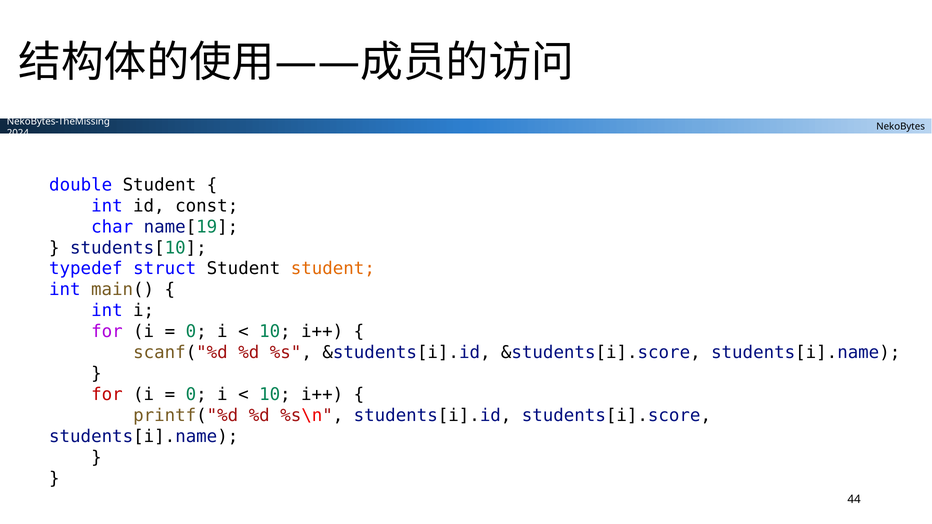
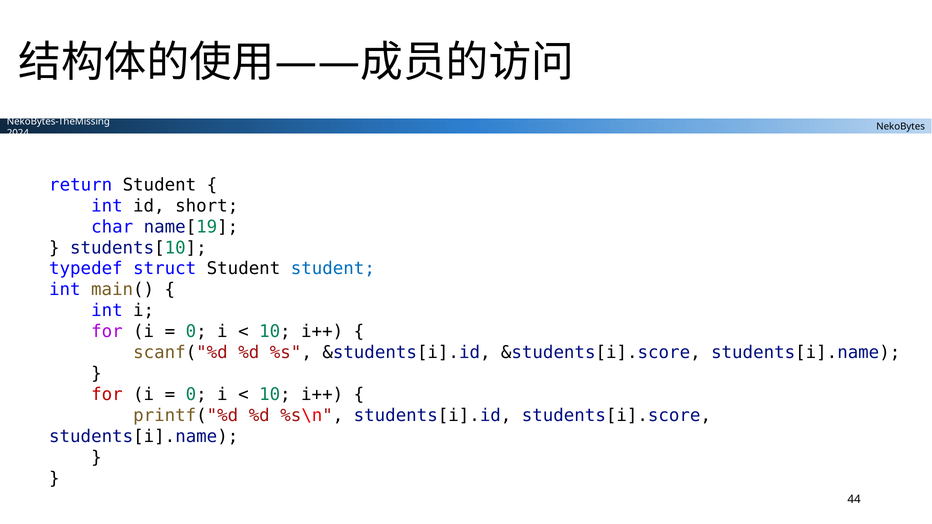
double: double -> return
const: const -> short
student at (333, 269) colour: orange -> blue
